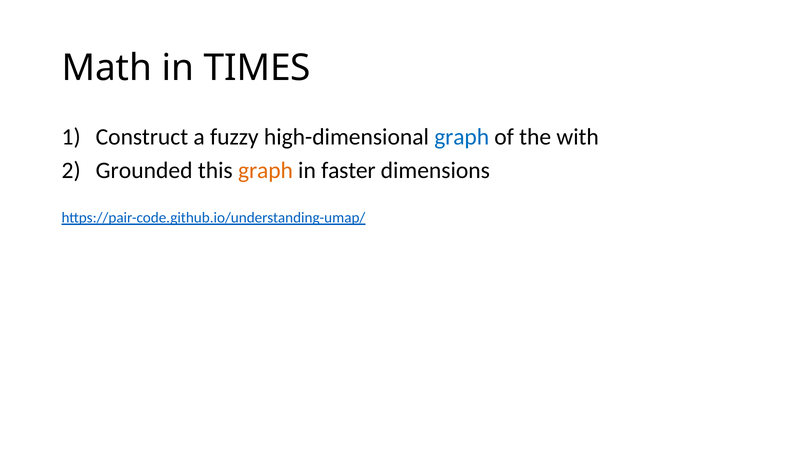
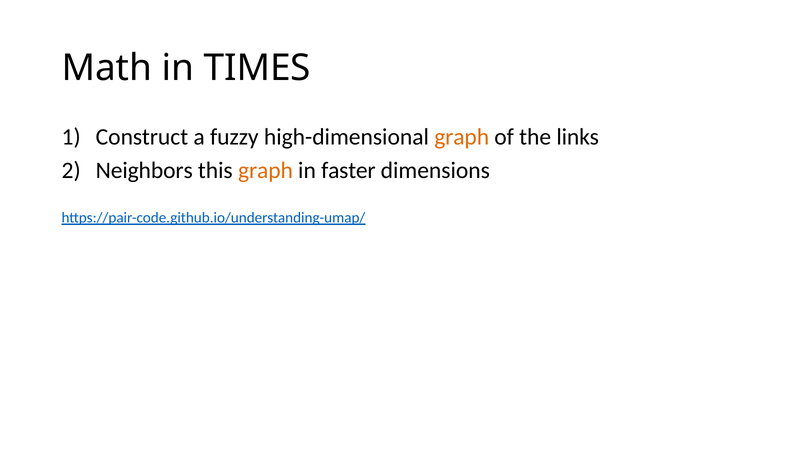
graph at (462, 137) colour: blue -> orange
with: with -> links
Grounded: Grounded -> Neighbors
